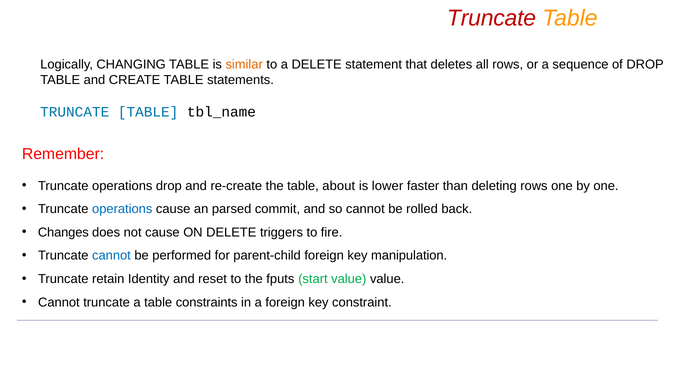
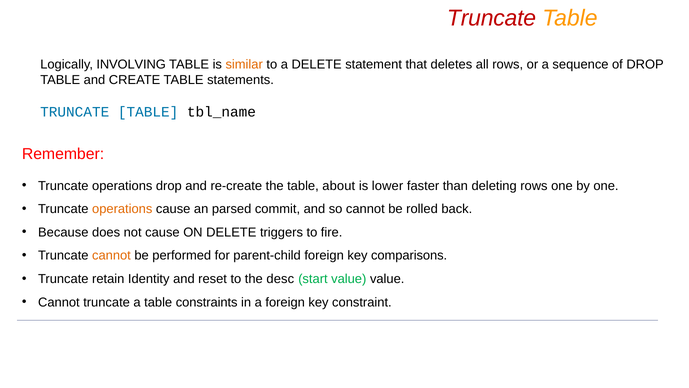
CHANGING: CHANGING -> INVOLVING
operations at (122, 209) colour: blue -> orange
Changes: Changes -> Because
cannot at (111, 255) colour: blue -> orange
manipulation: manipulation -> comparisons
fputs: fputs -> desc
